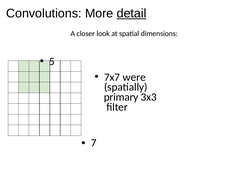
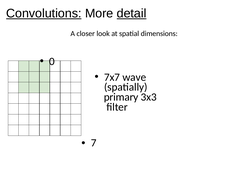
Convolutions underline: none -> present
5: 5 -> 0
were: were -> wave
